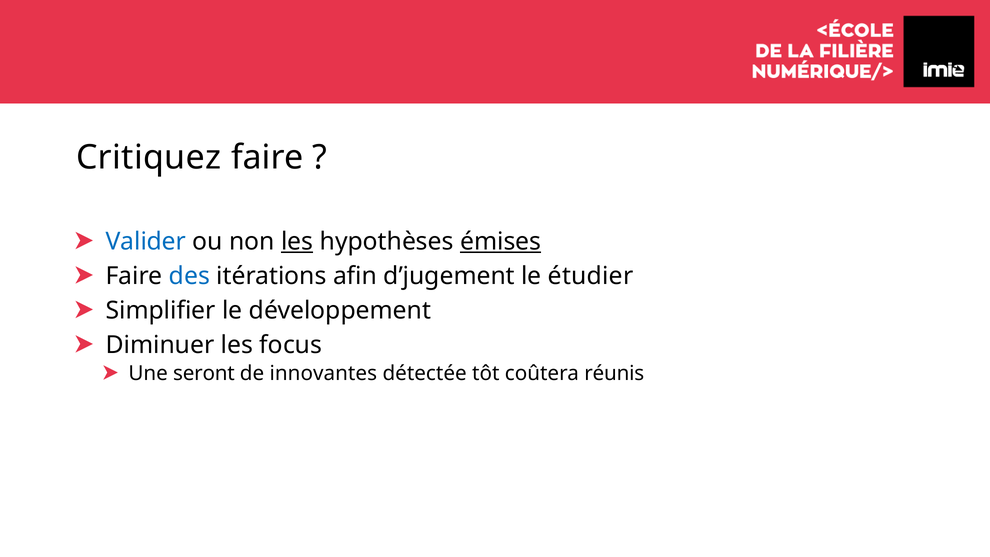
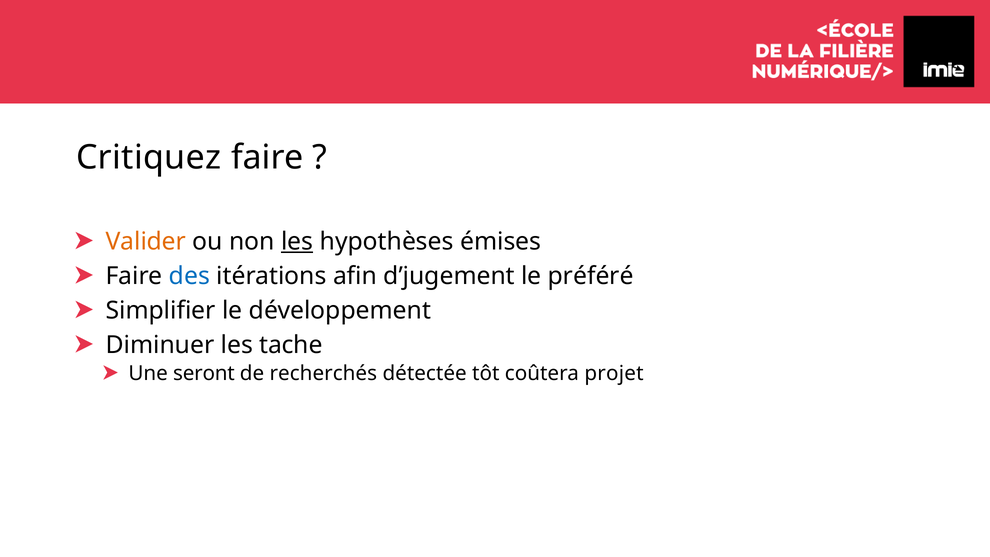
Valider colour: blue -> orange
émises underline: present -> none
étudier: étudier -> préféré
focus: focus -> tache
innovantes: innovantes -> recherchés
réunis: réunis -> projet
